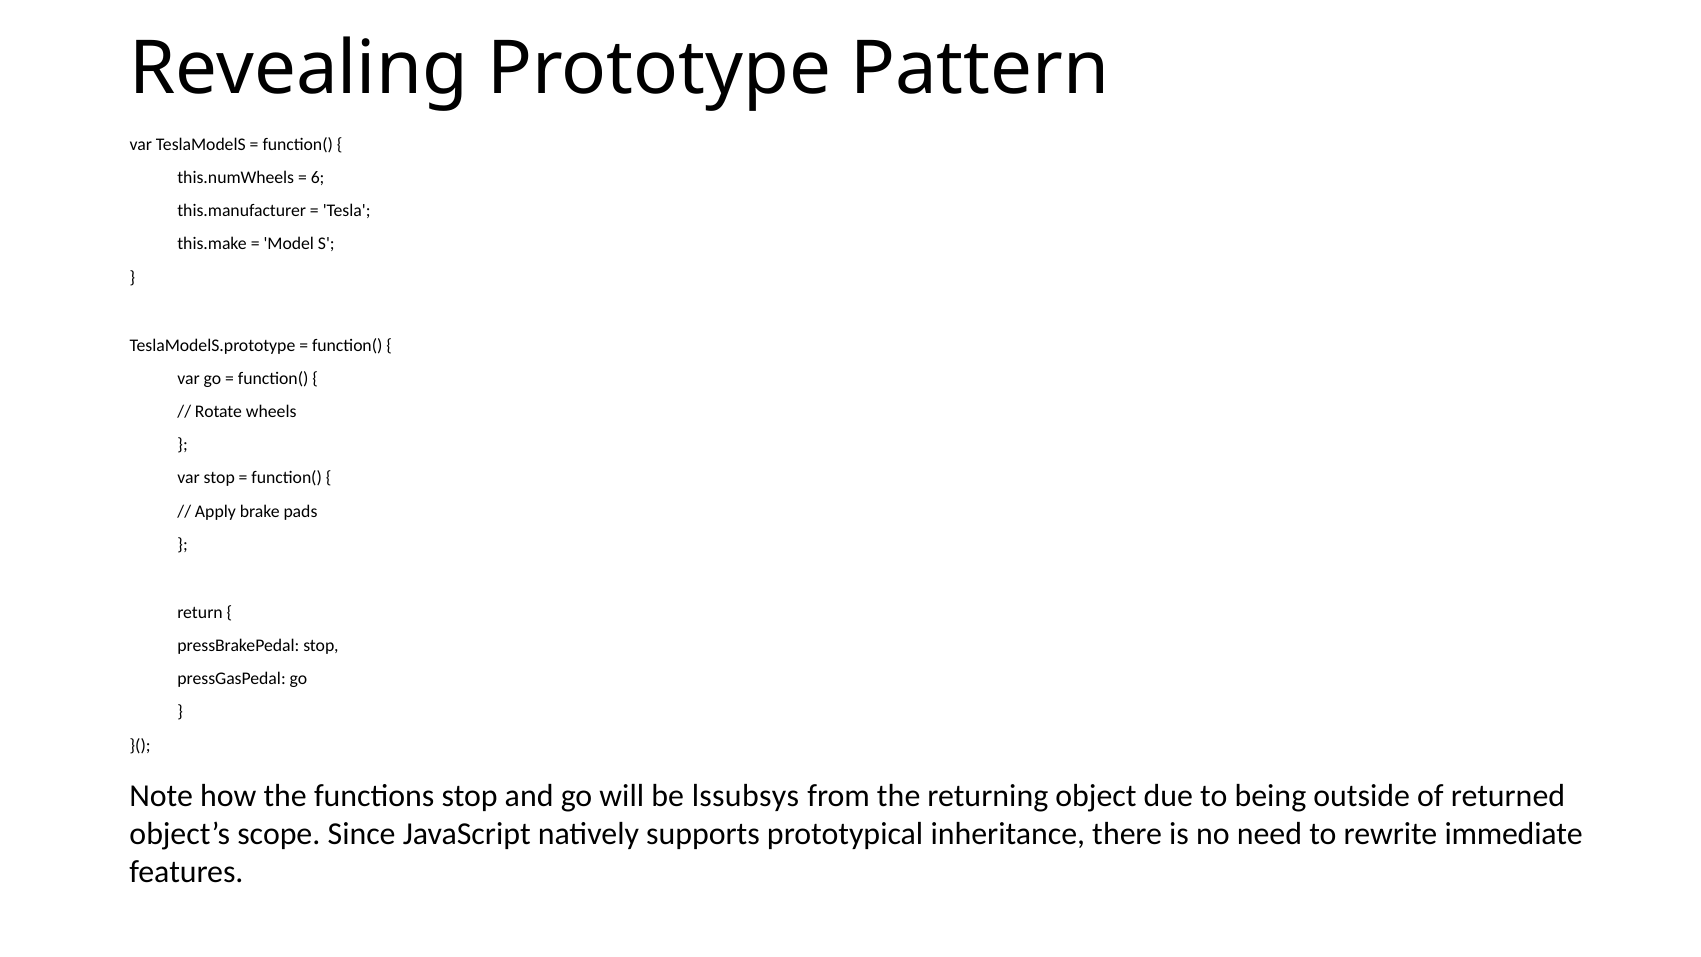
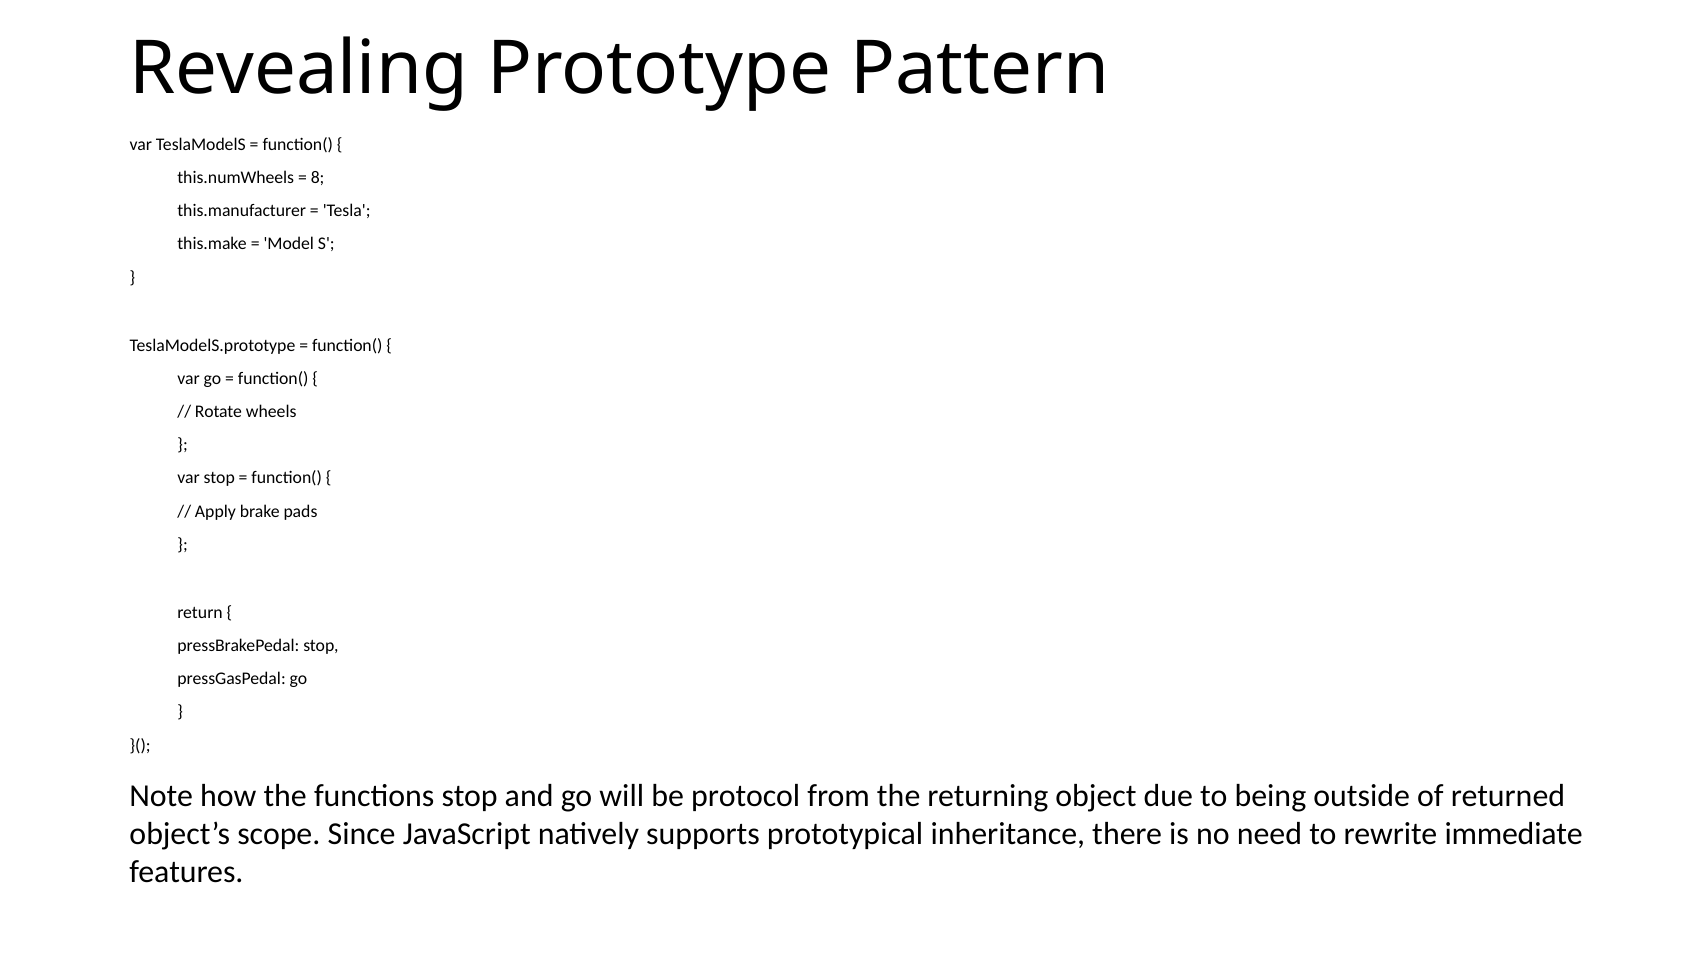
6: 6 -> 8
lssubsys: lssubsys -> protocol
